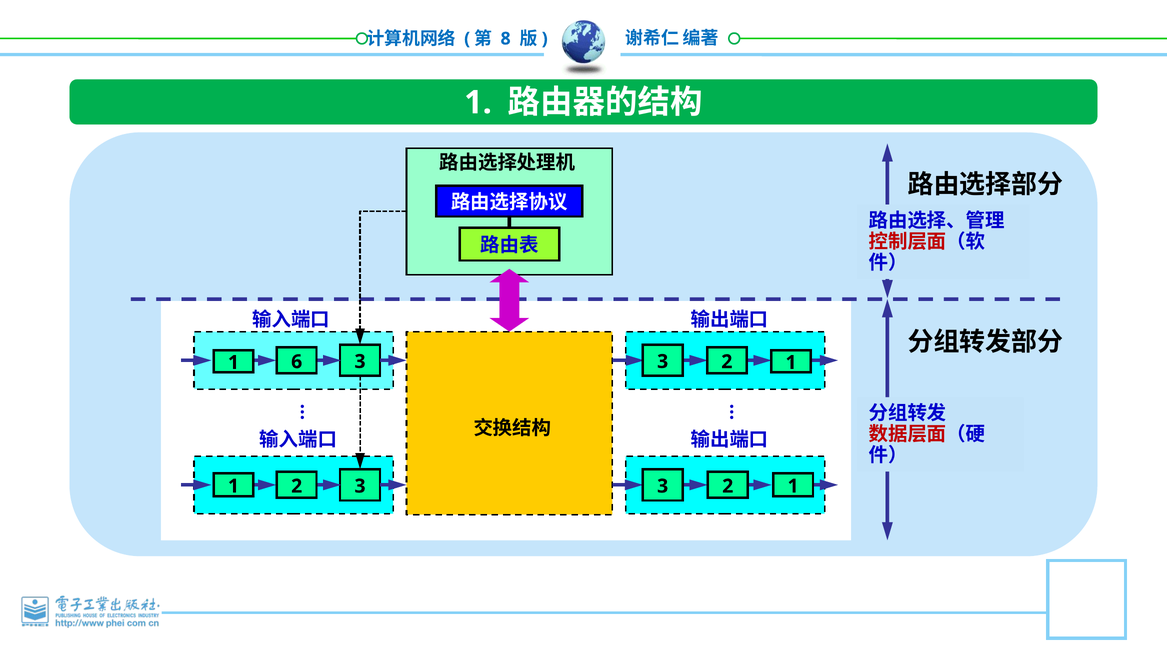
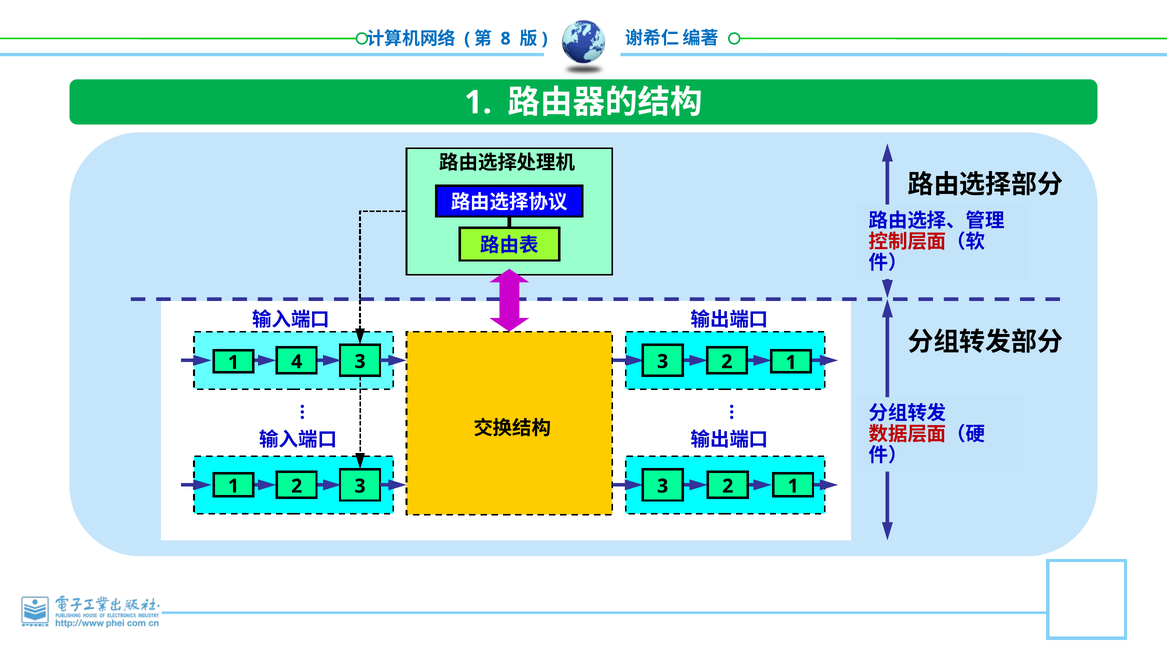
6: 6 -> 4
